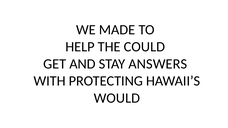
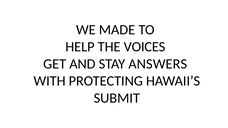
COULD: COULD -> VOICES
WOULD: WOULD -> SUBMIT
